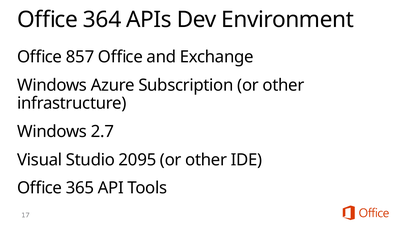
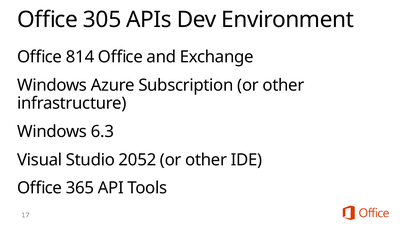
364: 364 -> 305
857: 857 -> 814
2.7: 2.7 -> 6.3
2095: 2095 -> 2052
